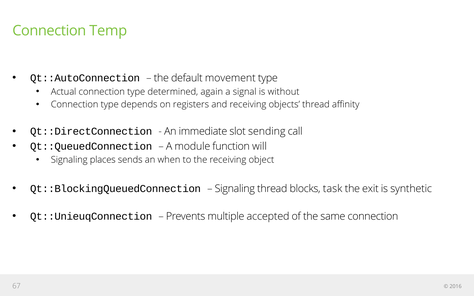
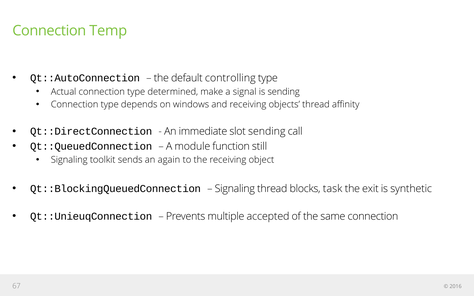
movement: movement -> controlling
again: again -> make
is without: without -> sending
registers: registers -> windows
will: will -> still
places: places -> toolkit
when: when -> again
